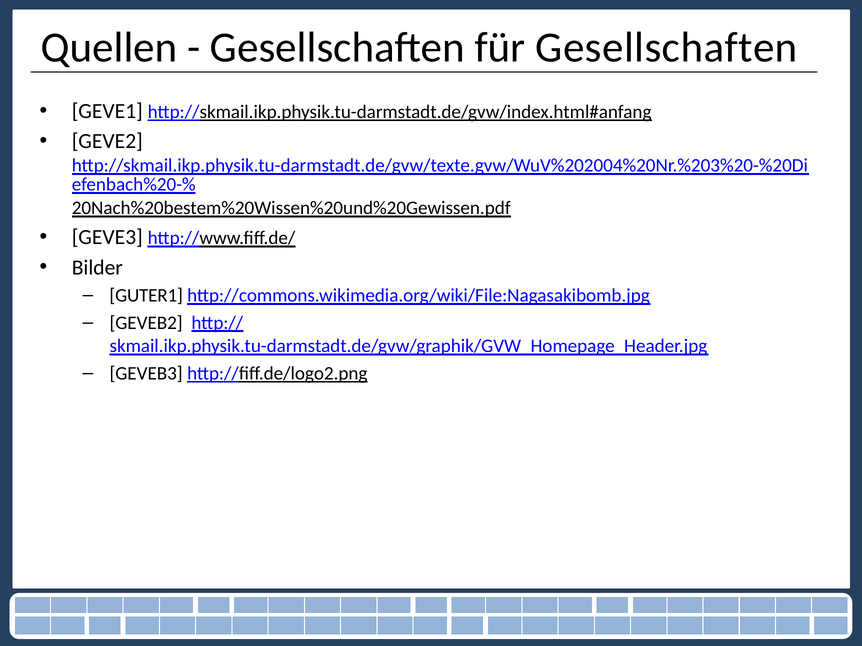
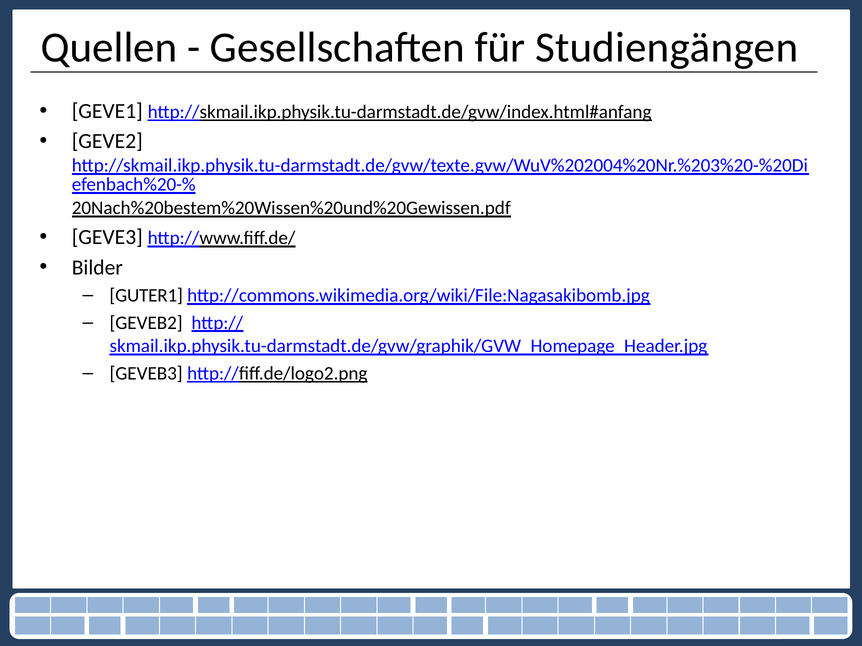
für Gesellschaften: Gesellschaften -> Studiengängen
